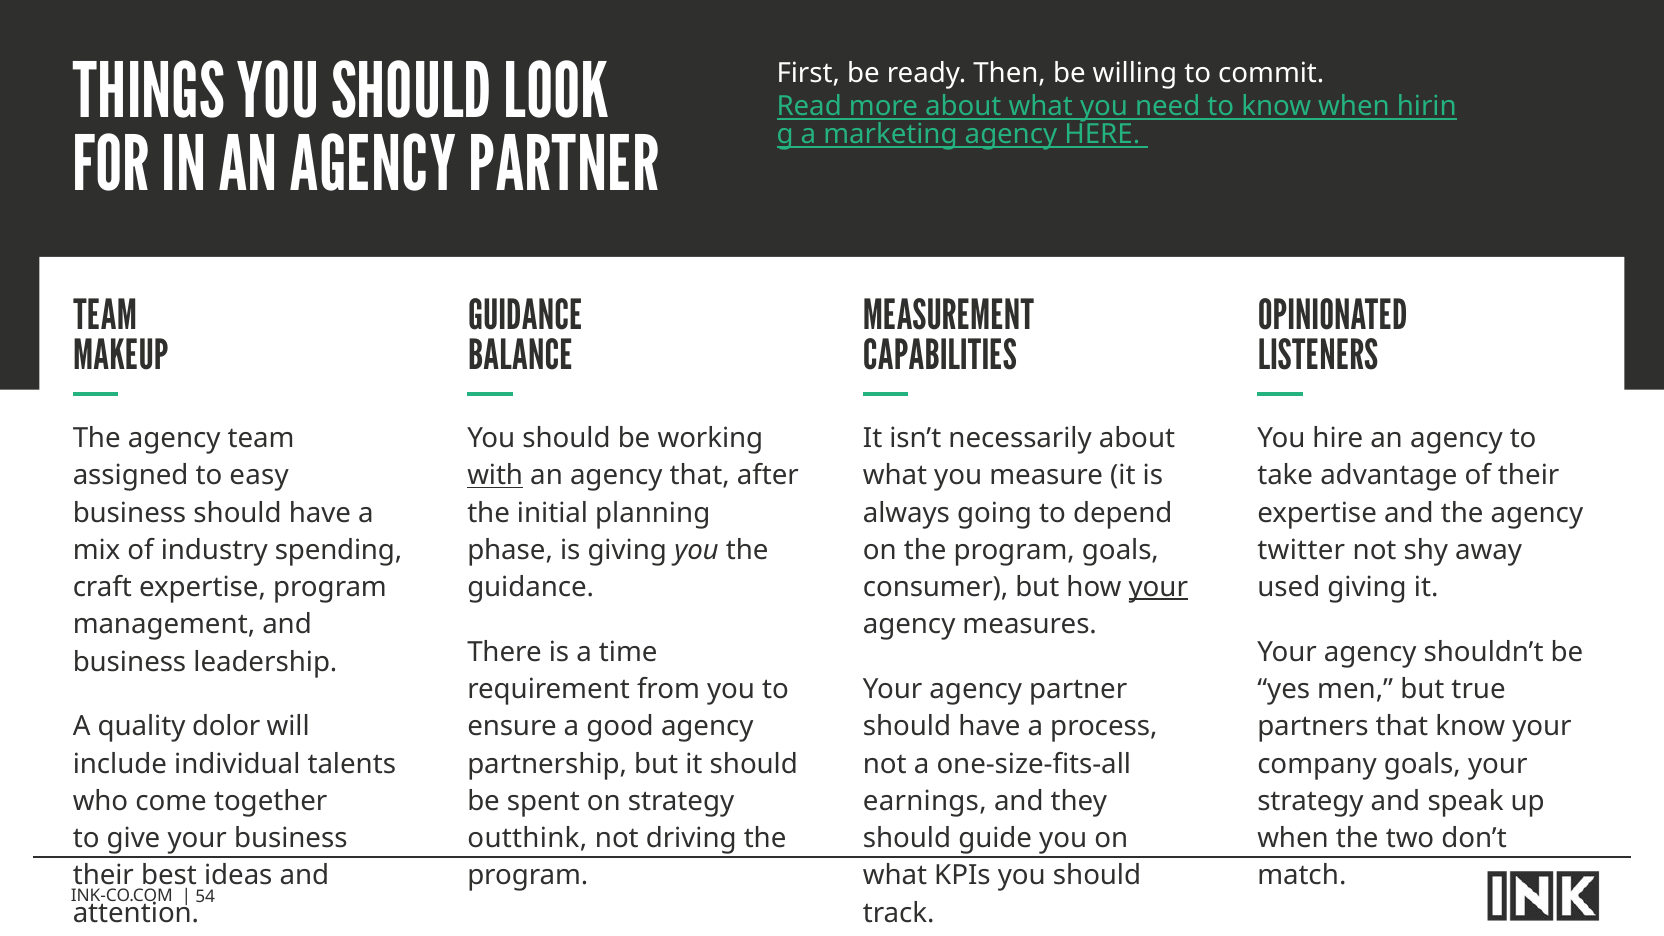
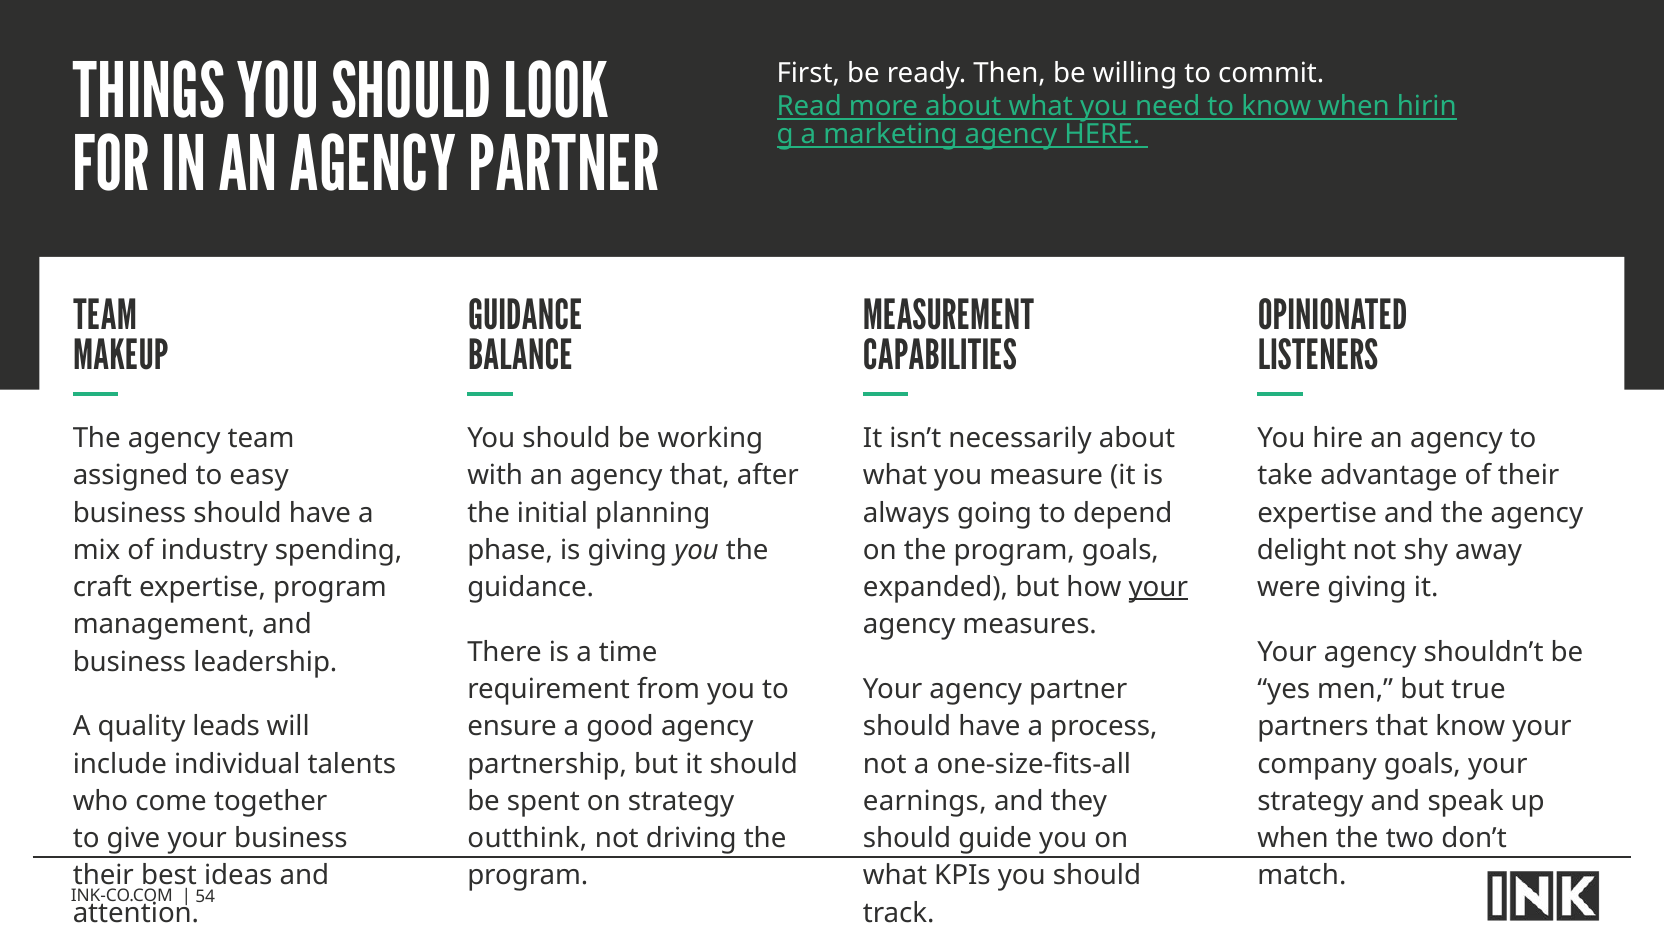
with underline: present -> none
twitter: twitter -> delight
consumer: consumer -> expanded
used: used -> were
dolor: dolor -> leads
